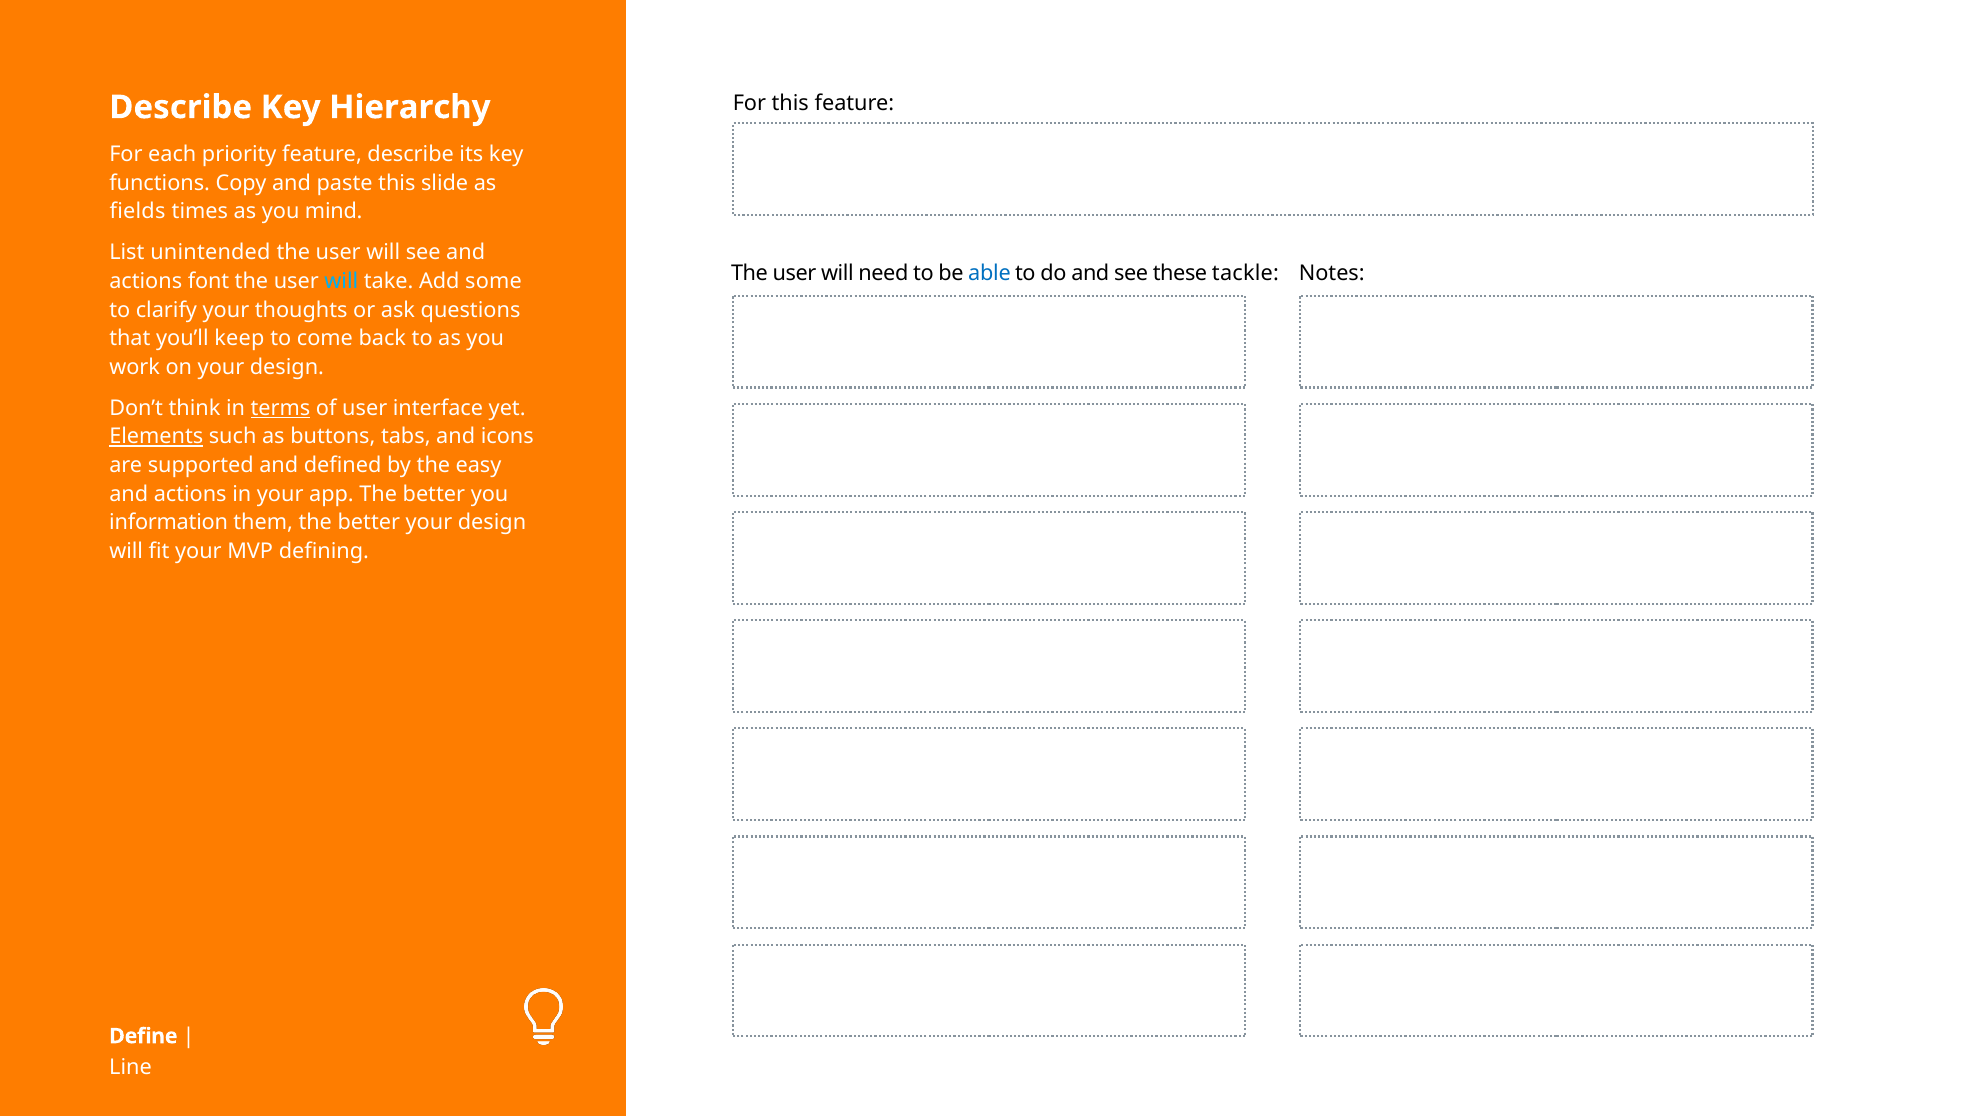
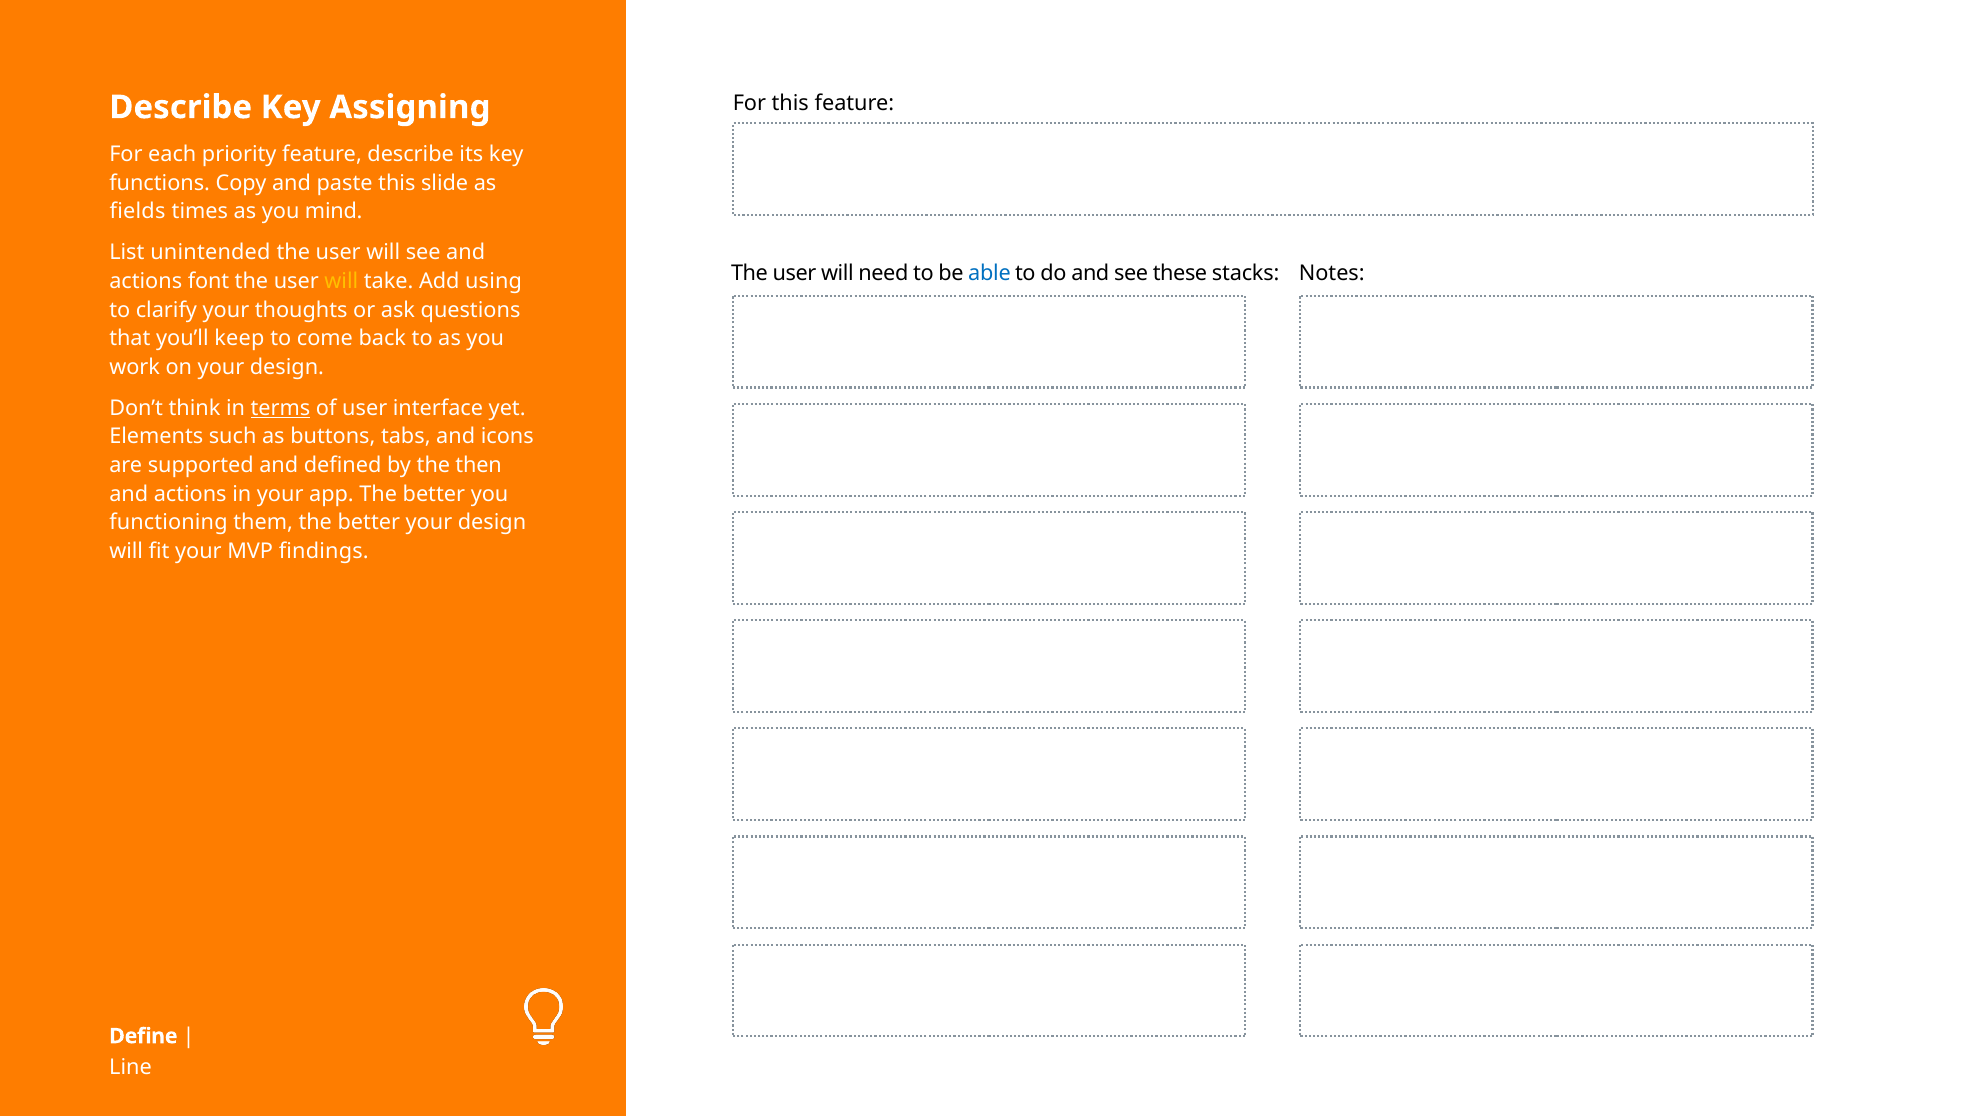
Hierarchy: Hierarchy -> Assigning
tackle: tackle -> stacks
will at (341, 281) colour: light blue -> yellow
some: some -> using
Elements underline: present -> none
easy: easy -> then
information: information -> functioning
defining: defining -> findings
